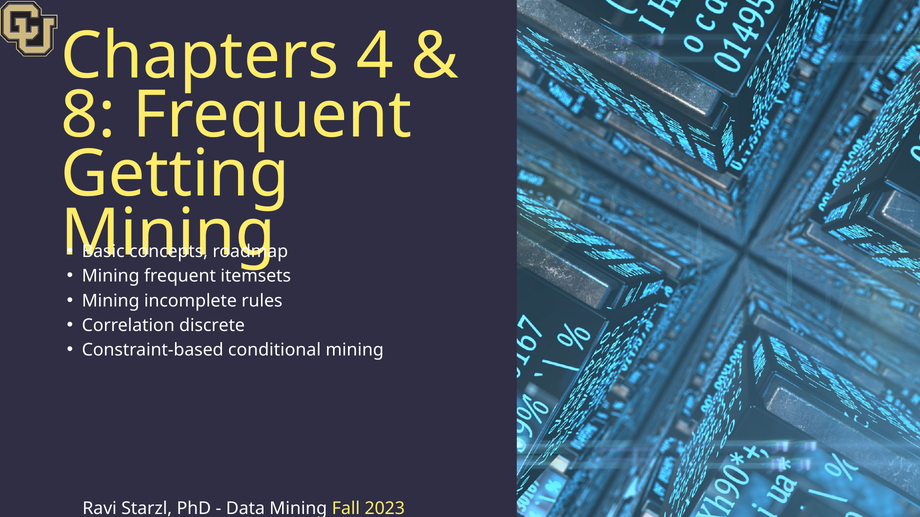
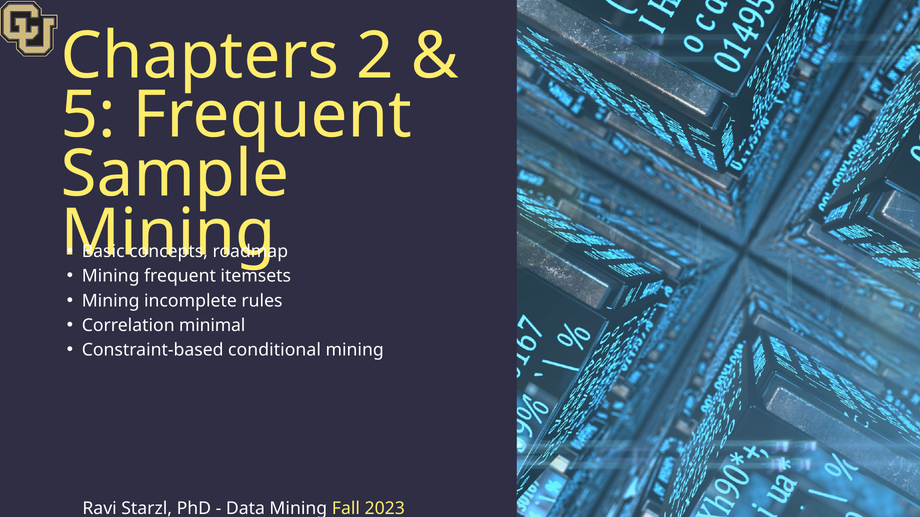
4: 4 -> 2
8: 8 -> 5
Getting: Getting -> Sample
discrete: discrete -> minimal
